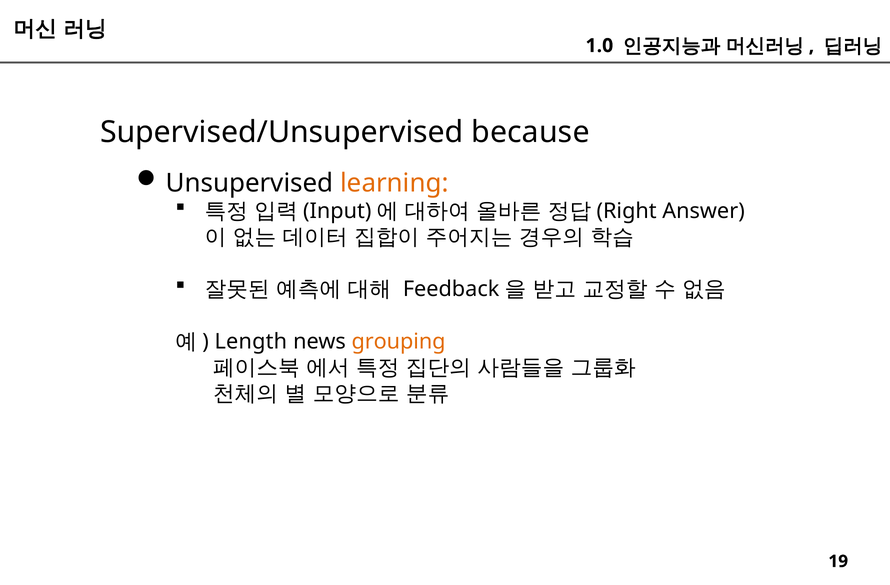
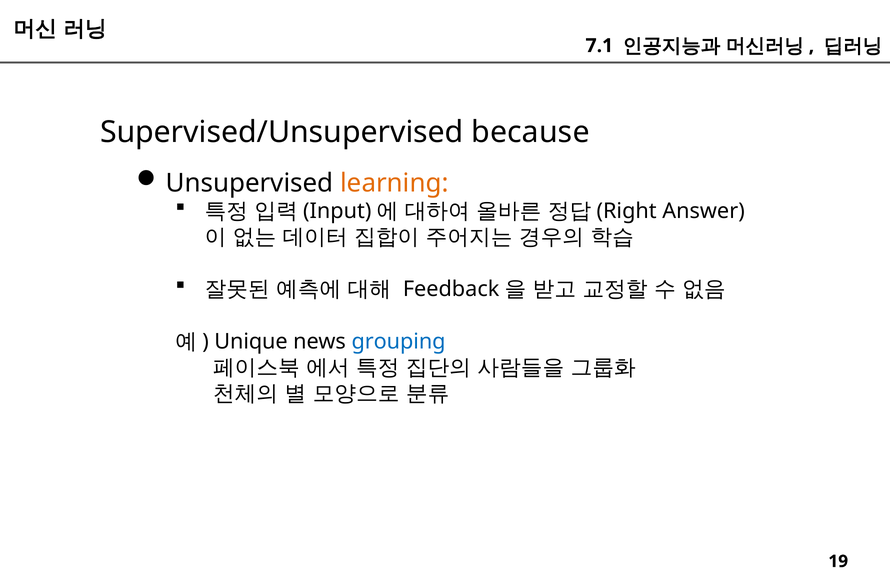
1.0: 1.0 -> 7.1
Length: Length -> Unique
grouping colour: orange -> blue
